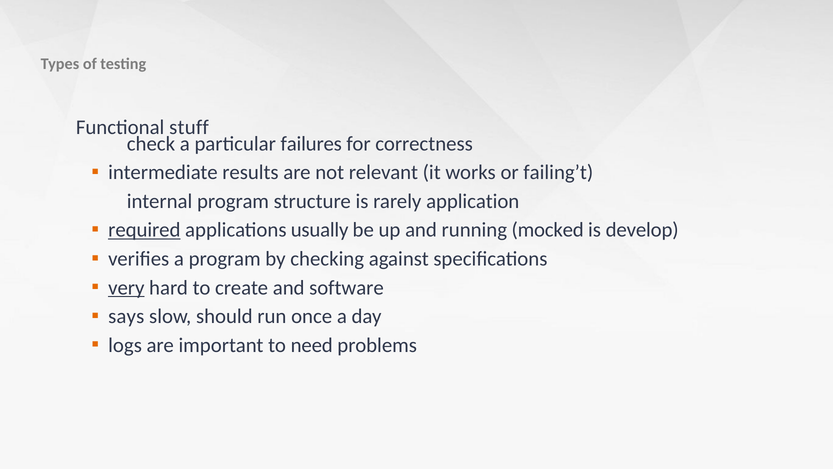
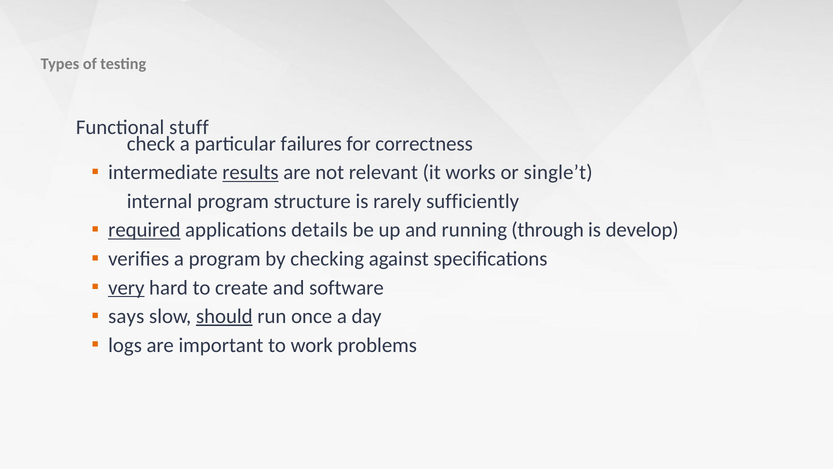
results underline: none -> present
failing’t: failing’t -> single’t
application: application -> sufficiently
usually: usually -> details
mocked: mocked -> through
should underline: none -> present
need: need -> work
